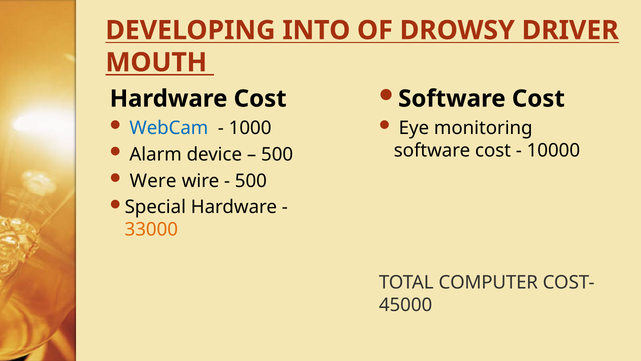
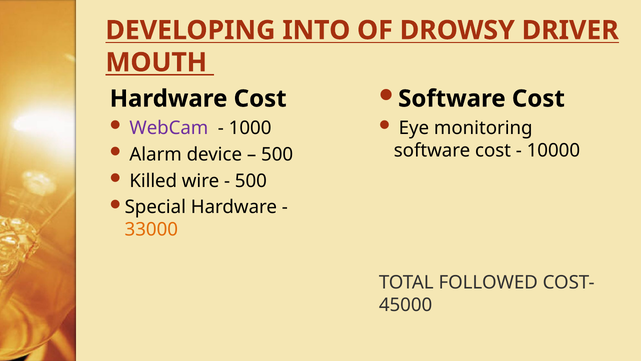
WebCam colour: blue -> purple
Were: Were -> Killed
COMPUTER: COMPUTER -> FOLLOWED
